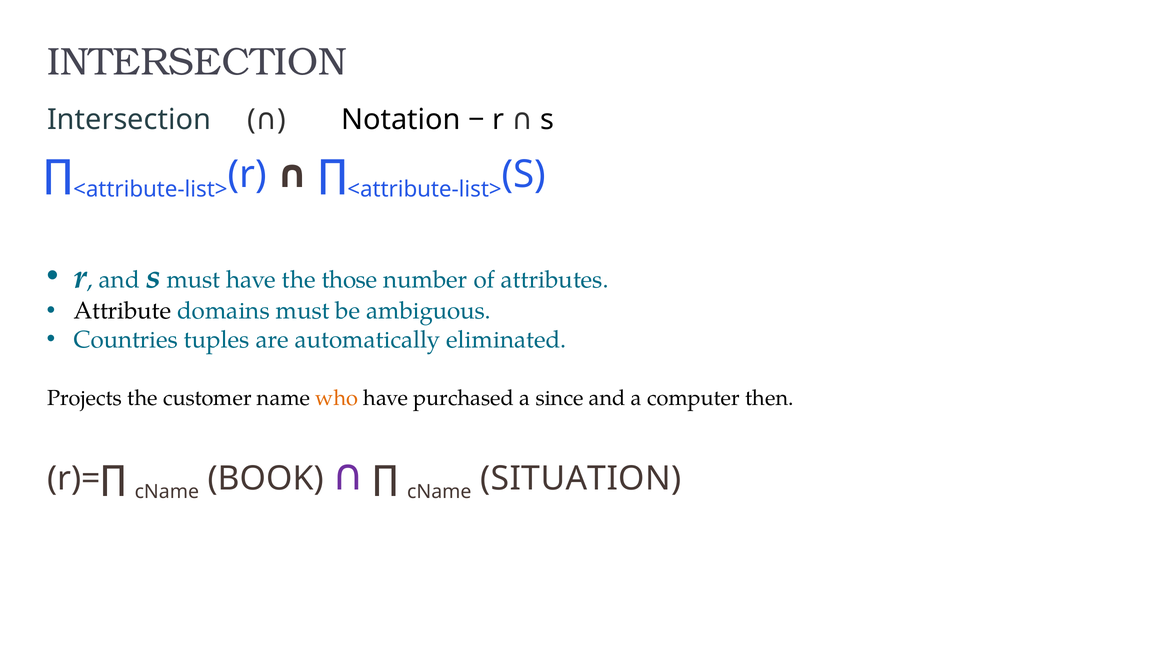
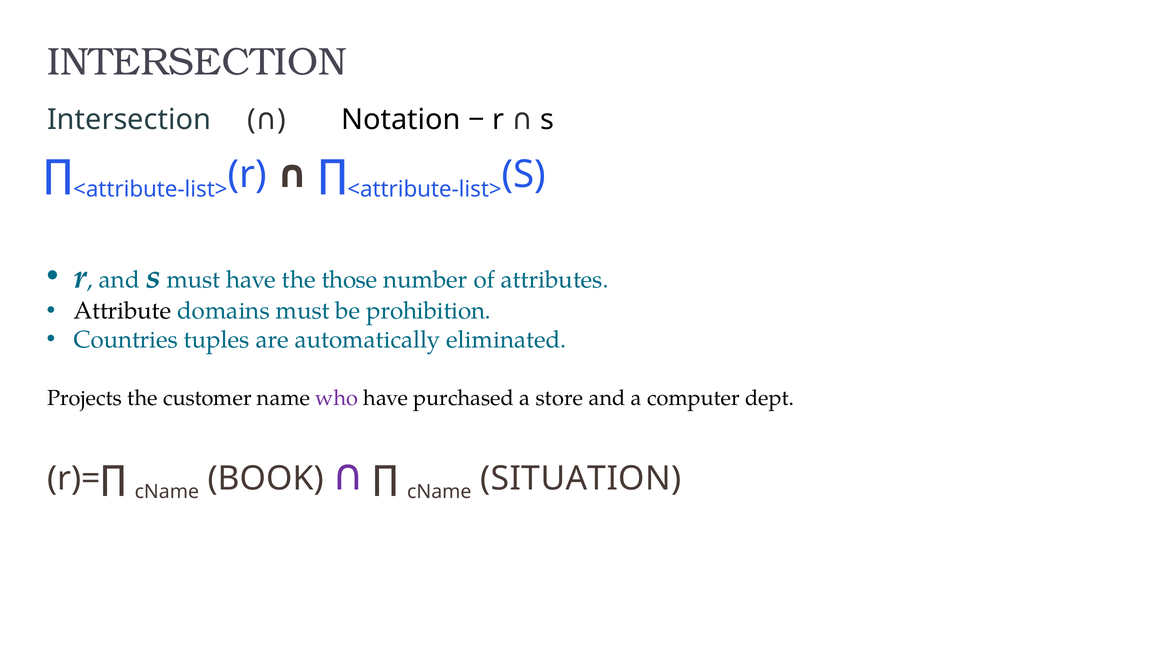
ambiguous: ambiguous -> prohibition
who colour: orange -> purple
since: since -> store
then: then -> dept
